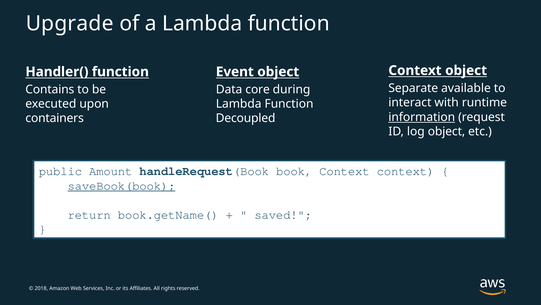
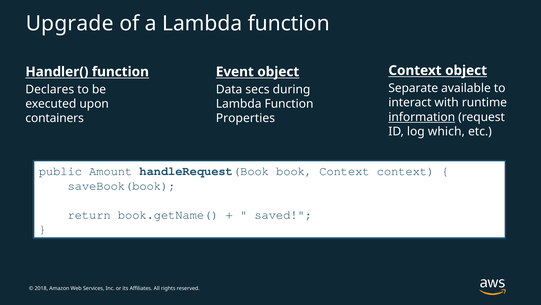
core: core -> secs
Contains: Contains -> Declares
Decoupled: Decoupled -> Properties
log object: object -> which
saveBook(book underline: present -> none
